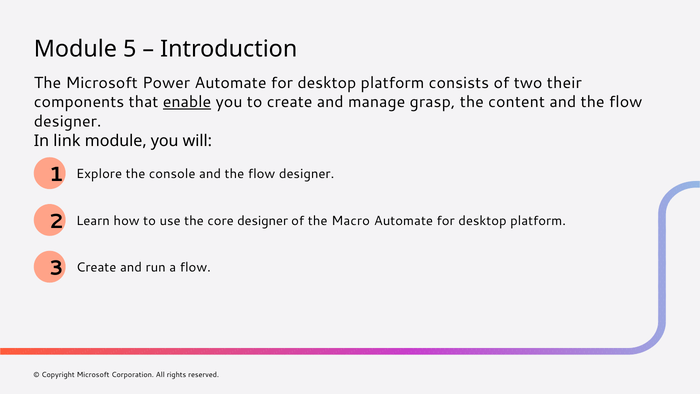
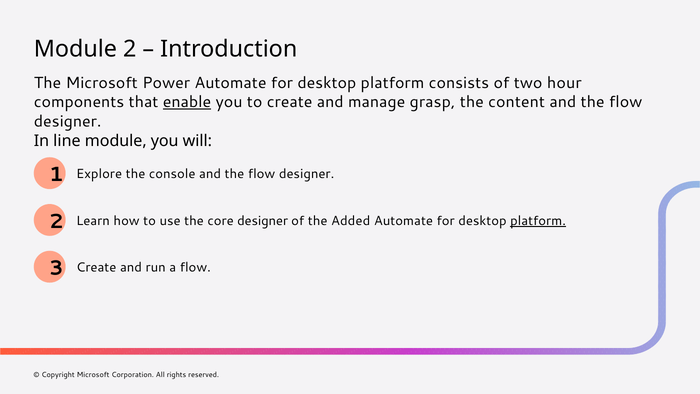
Module 5: 5 -> 2
their: their -> hour
link: link -> line
Macro: Macro -> Added
platform at (538, 221) underline: none -> present
